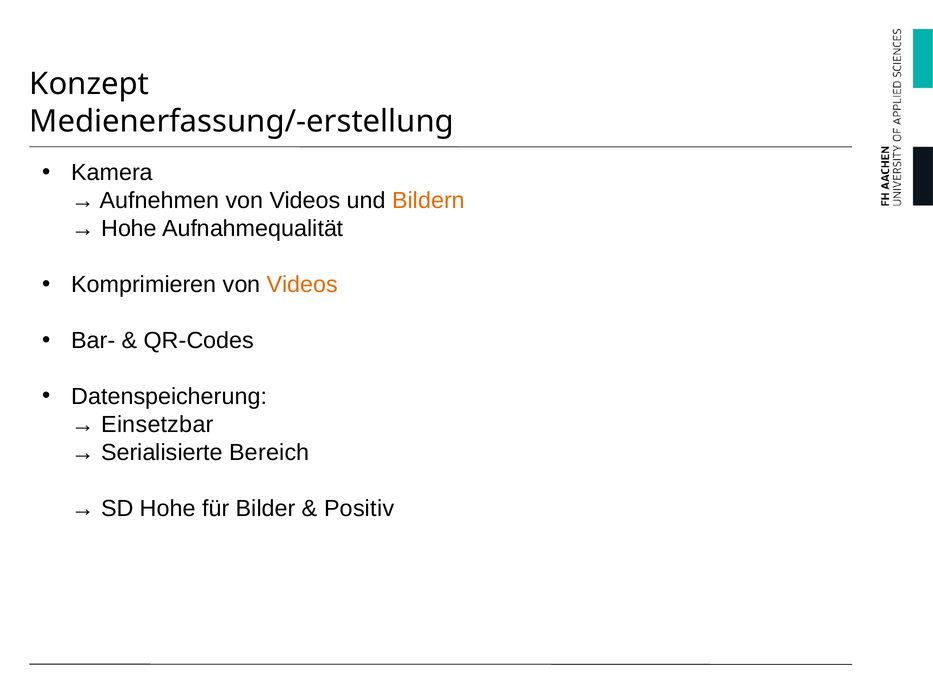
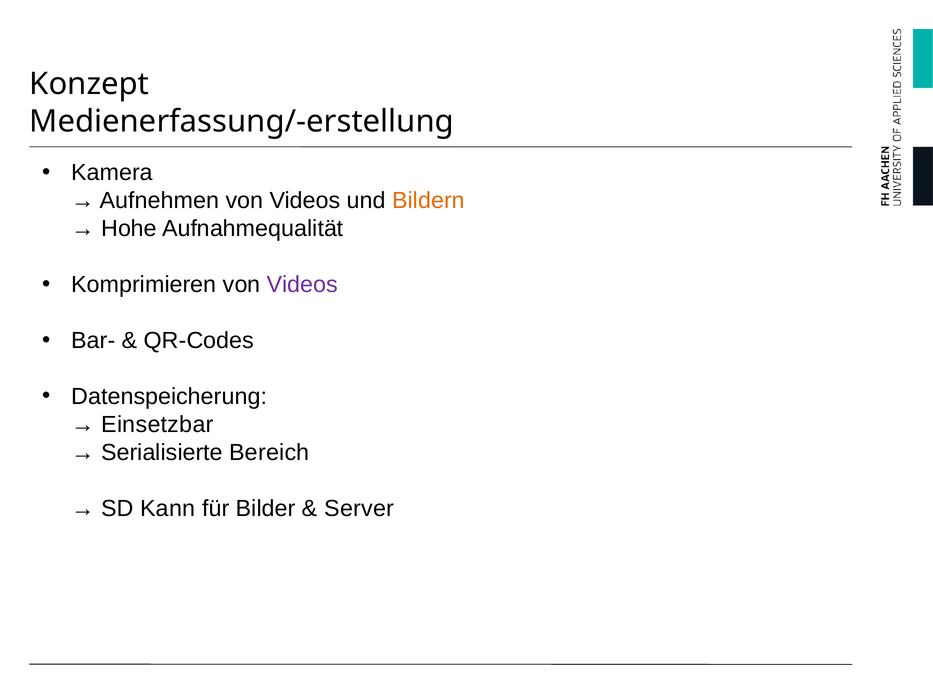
Videos at (302, 285) colour: orange -> purple
SD Hohe: Hohe -> Kann
Positiv: Positiv -> Server
